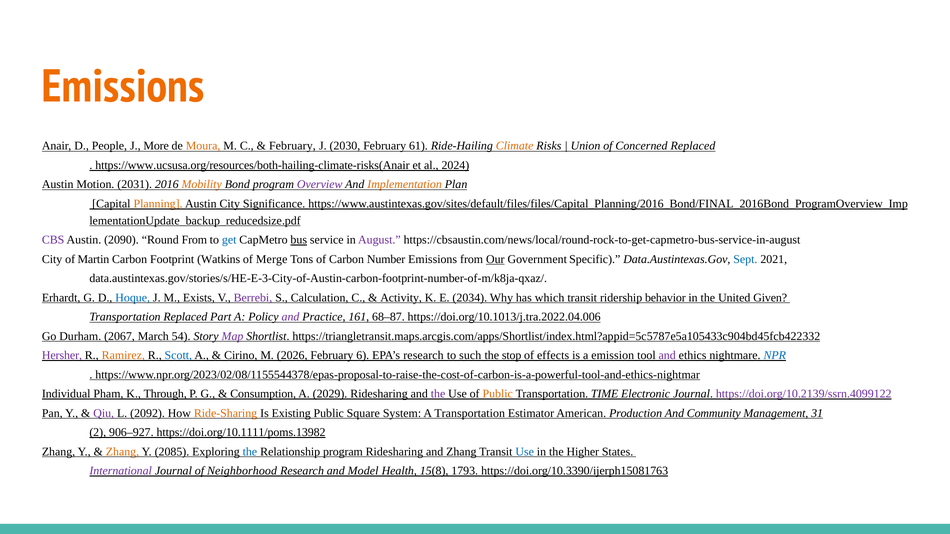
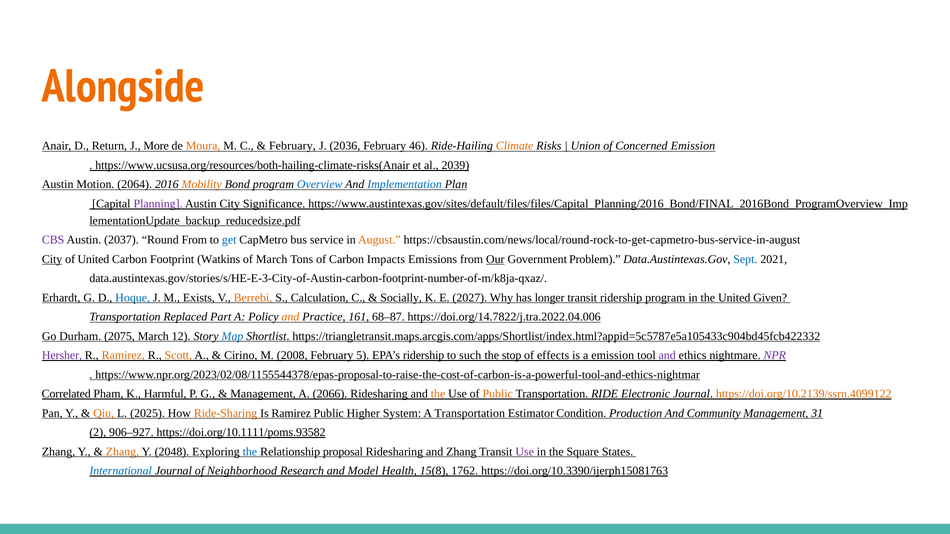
Emissions at (123, 87): Emissions -> Alongside
People: People -> Return
2030: 2030 -> 2036
61: 61 -> 46
Concerned Replaced: Replaced -> Emission
2024: 2024 -> 2039
2031: 2031 -> 2064
Overview colour: purple -> blue
Implementation colour: orange -> blue
Planning colour: orange -> purple
2090: 2090 -> 2037
bus underline: present -> none
August colour: purple -> orange
City at (52, 259) underline: none -> present
of Martin: Martin -> United
of Merge: Merge -> March
Number: Number -> Impacts
Specific: Specific -> Problem
Berrebi colour: purple -> orange
Activity: Activity -> Socially
2034: 2034 -> 2027
which: which -> longer
ridership behavior: behavior -> program
and at (291, 317) colour: purple -> orange
https://doi.org/10.1013/j.tra.2022.04.006: https://doi.org/10.1013/j.tra.2022.04.006 -> https://doi.org/14.7822/j.tra.2022.04.006
2067: 2067 -> 2075
54: 54 -> 12
Map colour: purple -> blue
Scott colour: blue -> orange
2026: 2026 -> 2008
6: 6 -> 5
EPA’s research: research -> ridership
NPR colour: blue -> purple
Individual: Individual -> Correlated
Through: Through -> Harmful
Consumption at (263, 394): Consumption -> Management
2029: 2029 -> 2066
the at (438, 394) colour: purple -> orange
TIME: TIME -> RIDE
https://doi.org/10.2139/ssrn.4099122 colour: purple -> orange
Qiu colour: purple -> orange
2092: 2092 -> 2025
Is Existing: Existing -> Ramirez
Square: Square -> Higher
American: American -> Condition
https://doi.org/10.1111/poms.13982: https://doi.org/10.1111/poms.13982 -> https://doi.org/10.1111/poms.93582
2085: 2085 -> 2048
Relationship program: program -> proposal
Use at (525, 452) colour: blue -> purple
Higher: Higher -> Square
International colour: purple -> blue
1793: 1793 -> 1762
